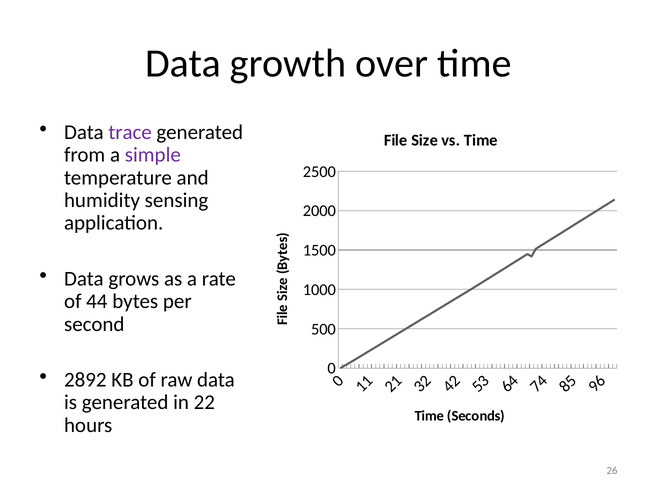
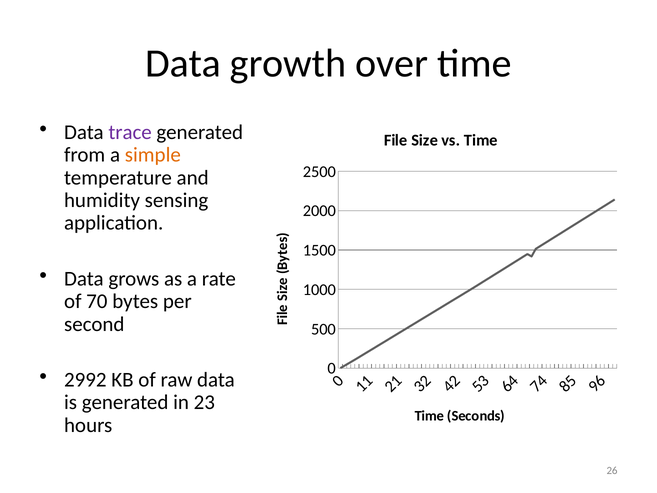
simple colour: purple -> orange
44: 44 -> 70
2892: 2892 -> 2992
22: 22 -> 23
